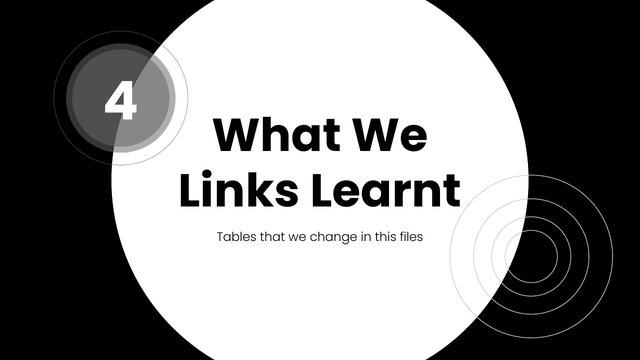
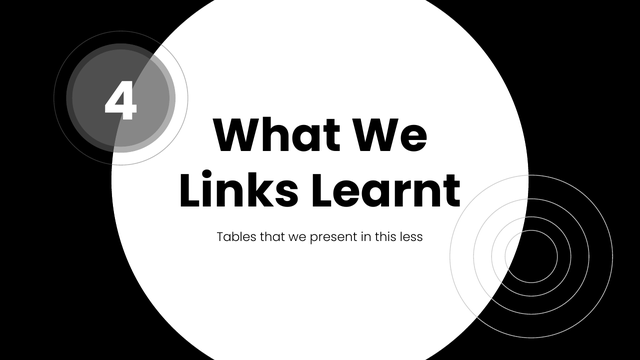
change: change -> present
files: files -> less
